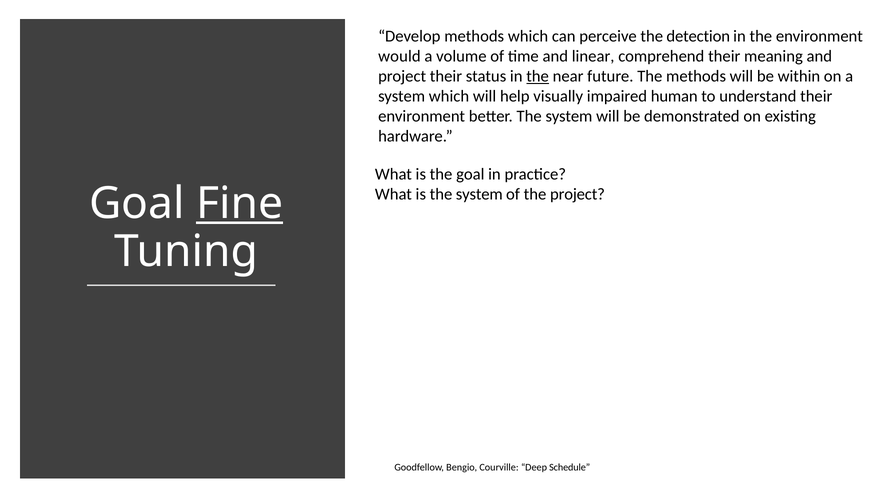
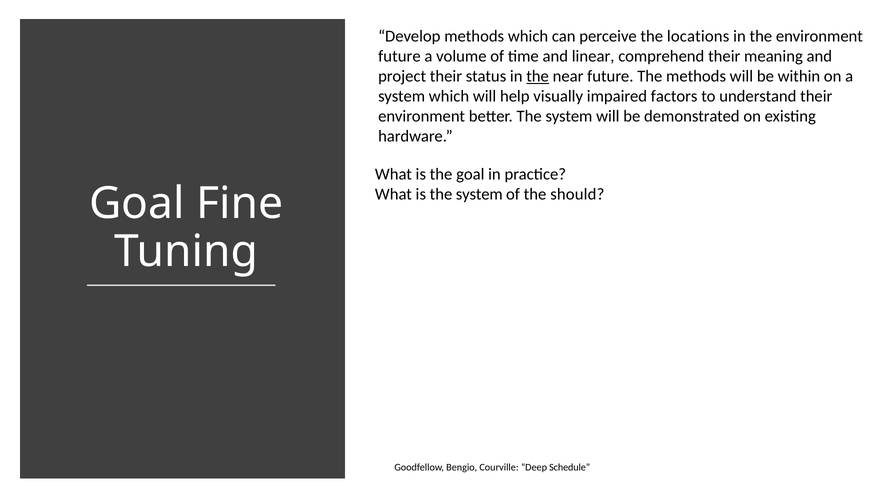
detection: detection -> locations
would at (399, 56): would -> future
human: human -> factors
the project: project -> should
Fine underline: present -> none
